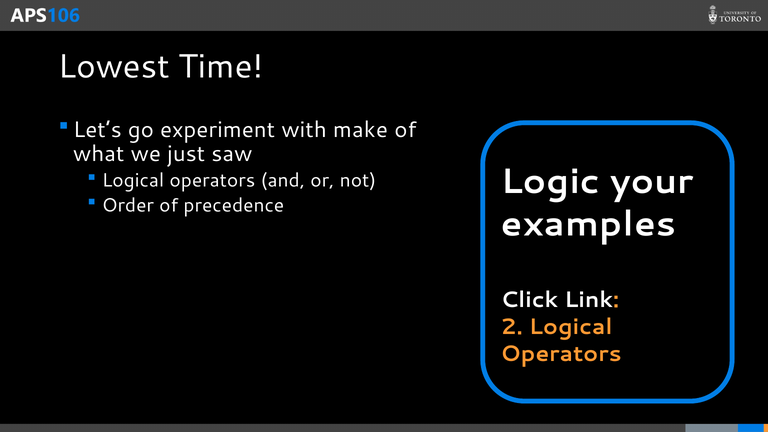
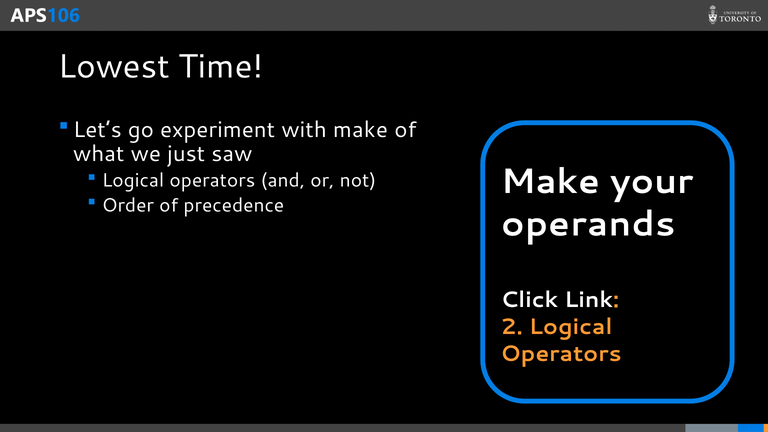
Logic at (550, 182): Logic -> Make
examples: examples -> operands
